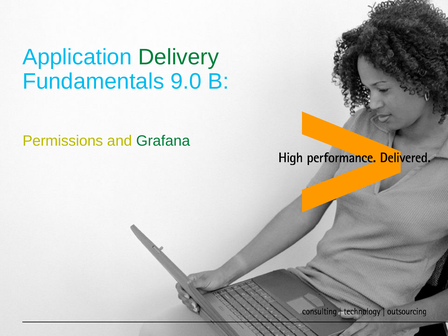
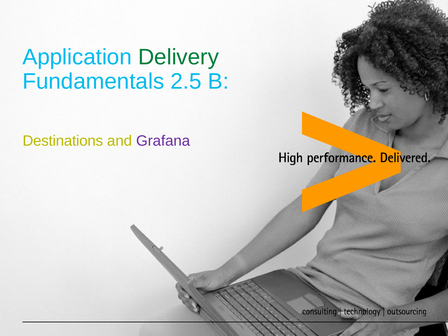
9.0: 9.0 -> 2.5
Permissions: Permissions -> Destinations
Grafana colour: green -> purple
